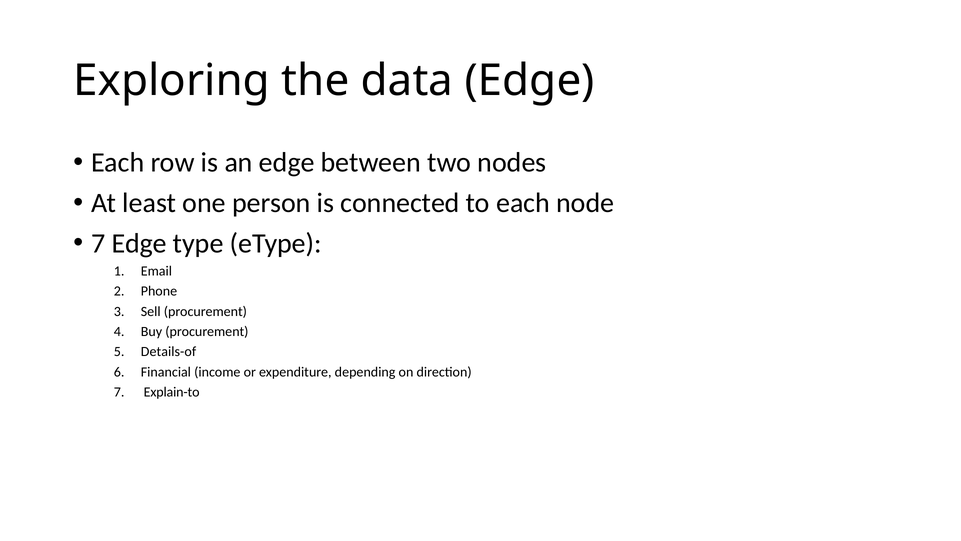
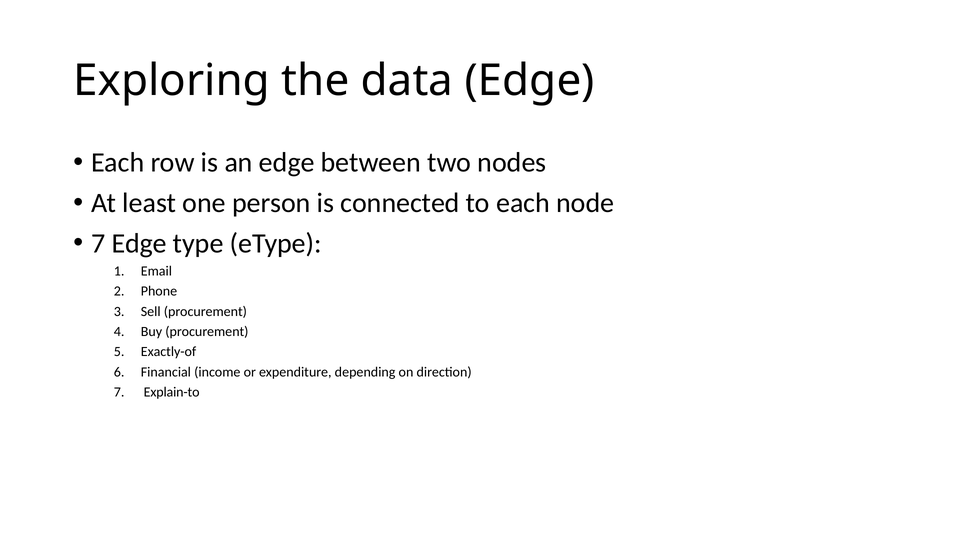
Details-of: Details-of -> Exactly-of
